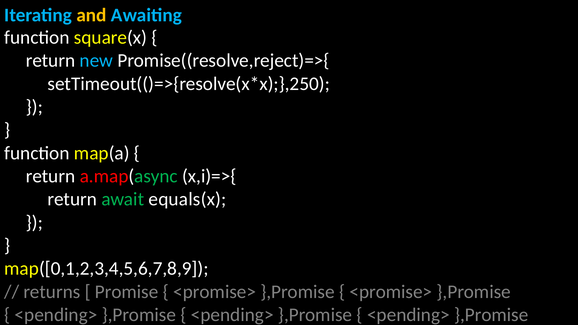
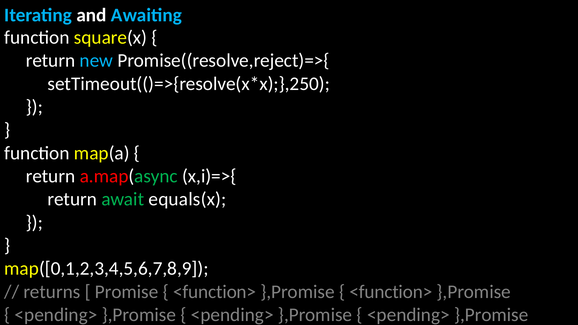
and colour: yellow -> white
<promise> at (215, 292): <promise> -> <function>
<promise> at (391, 292): <promise> -> <function>
